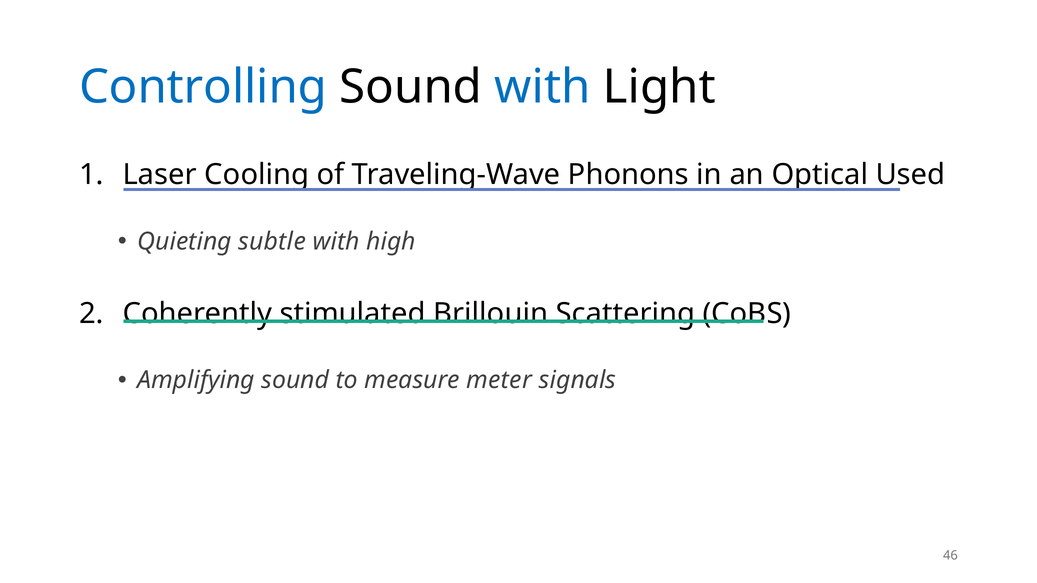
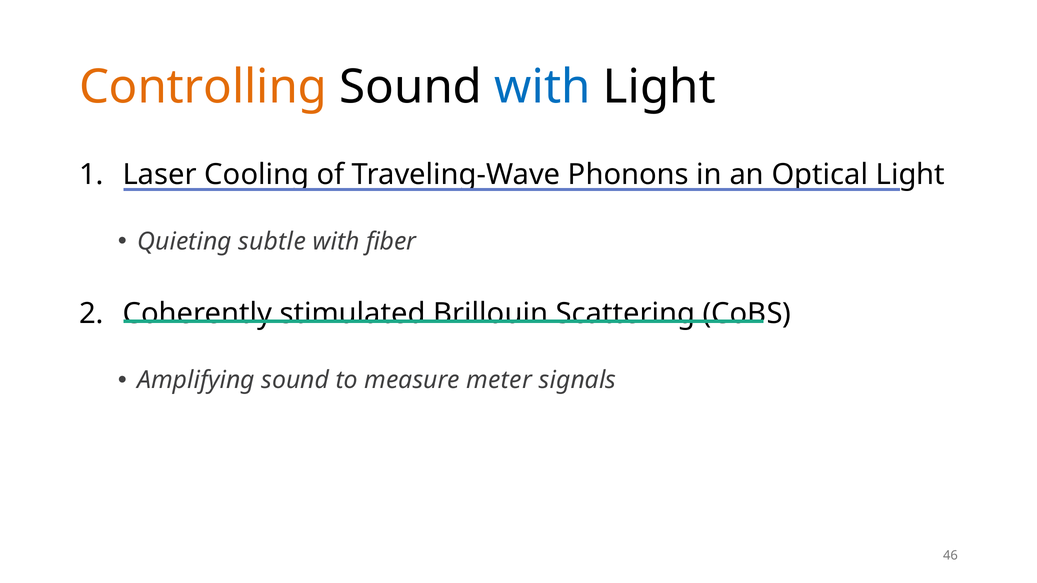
Controlling colour: blue -> orange
Used at (910, 175): Used -> Light
high: high -> fiber
